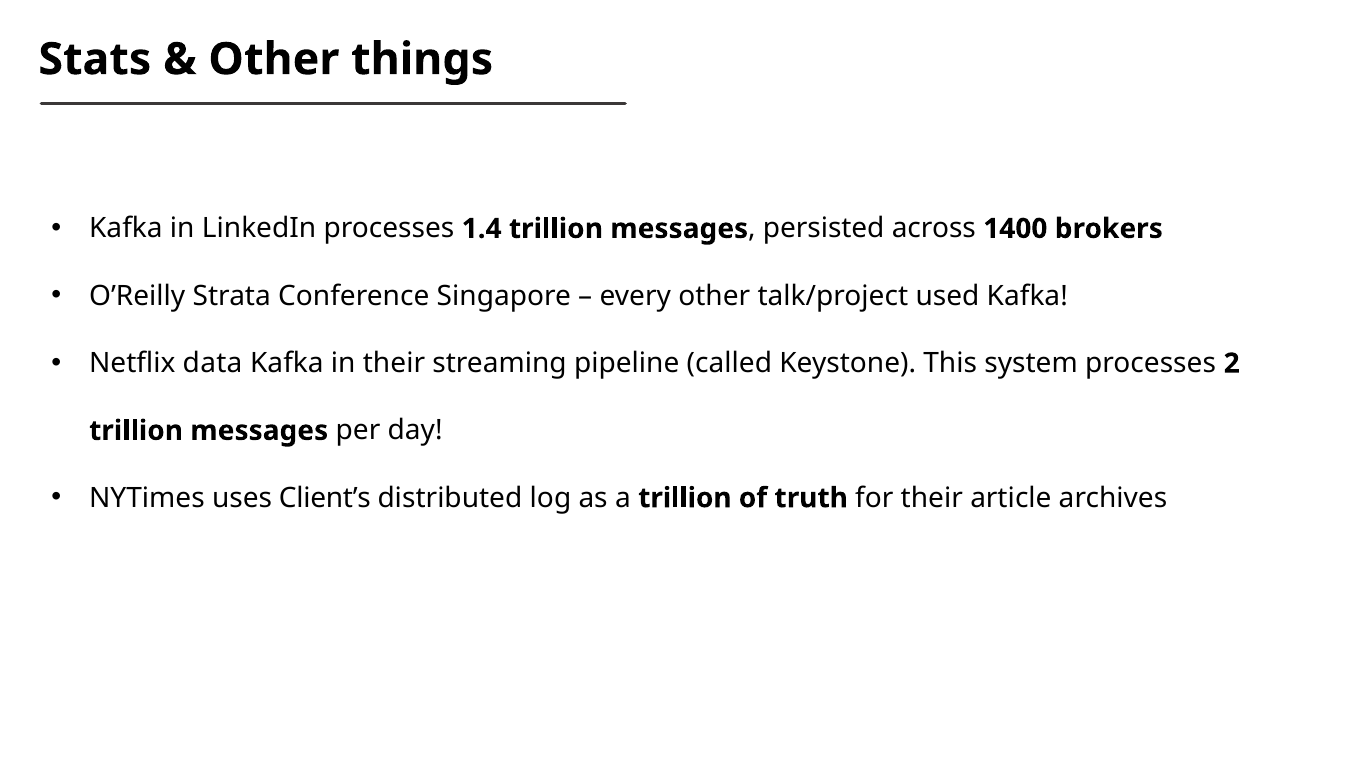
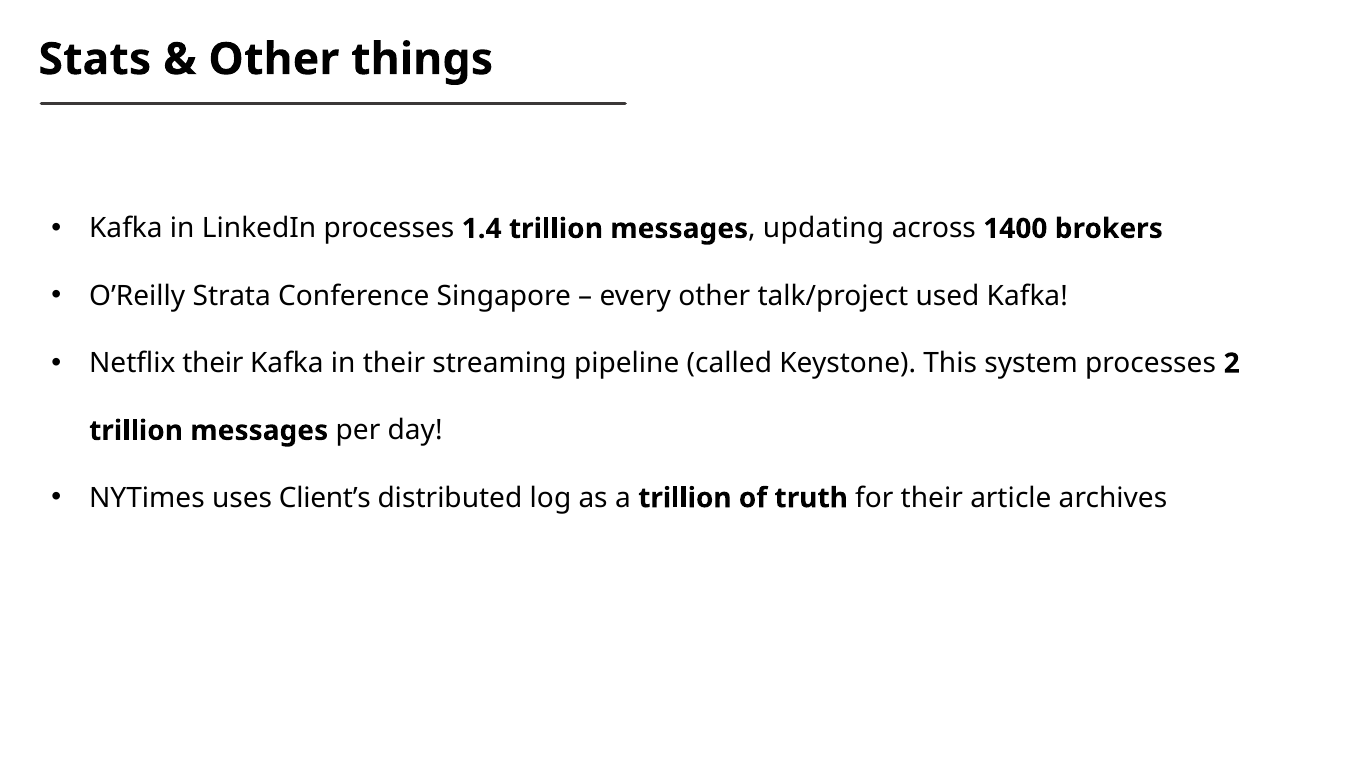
persisted: persisted -> updating
Netflix data: data -> their
